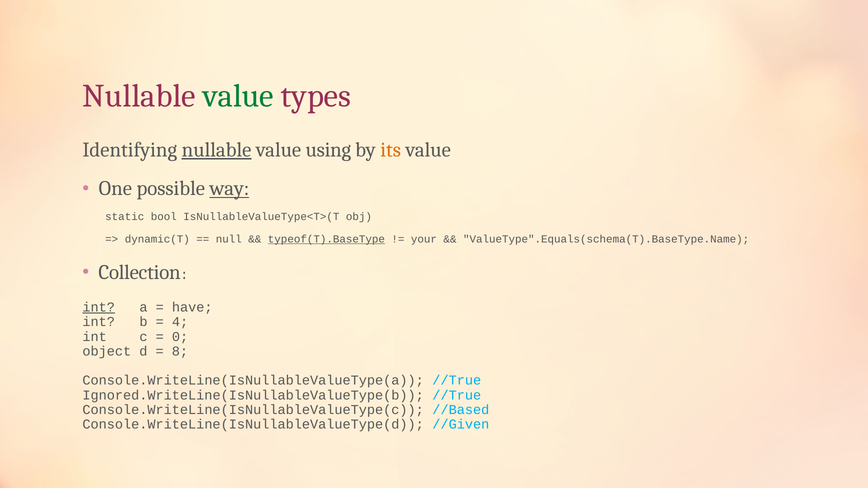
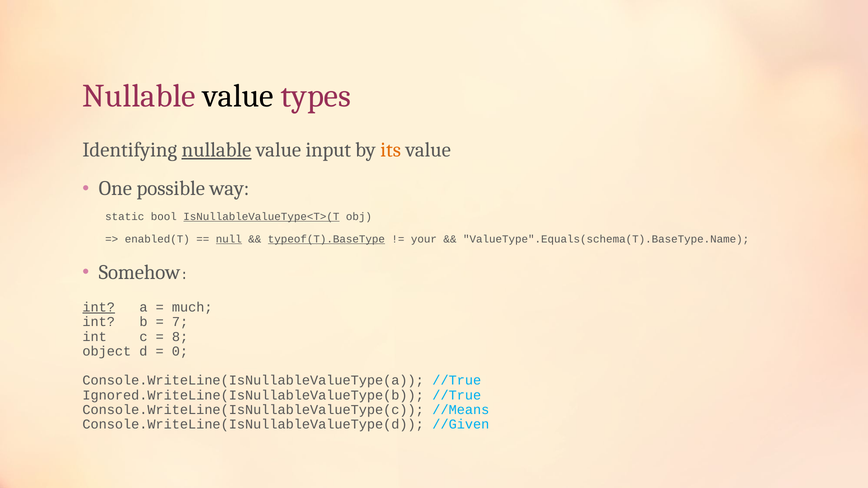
value at (238, 96) colour: green -> black
using: using -> input
way underline: present -> none
IsNullableValueType<T>(T underline: none -> present
dynamic(T: dynamic(T -> enabled(T
null underline: none -> present
Collection: Collection -> Somehow
have: have -> much
4: 4 -> 7
0: 0 -> 8
8: 8 -> 0
//Based: //Based -> //Means
